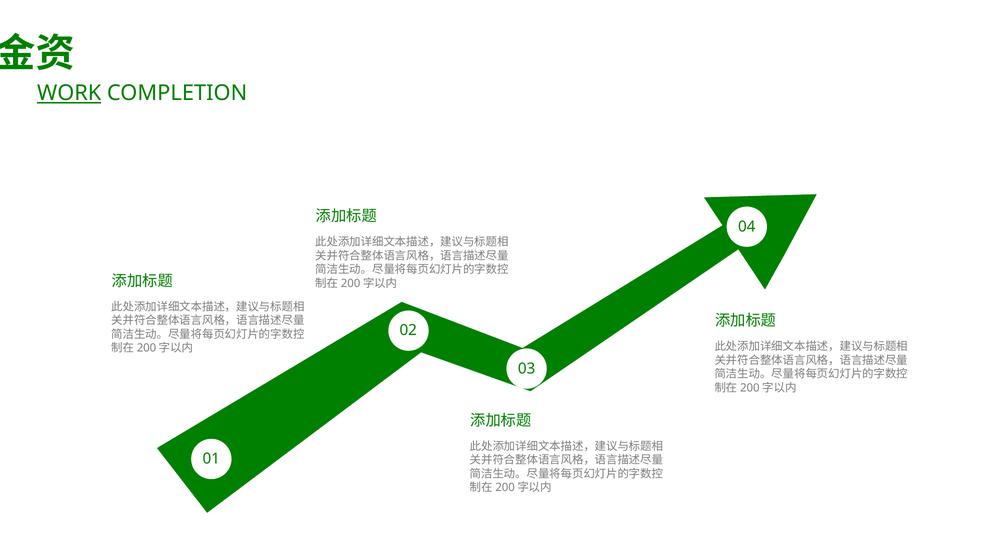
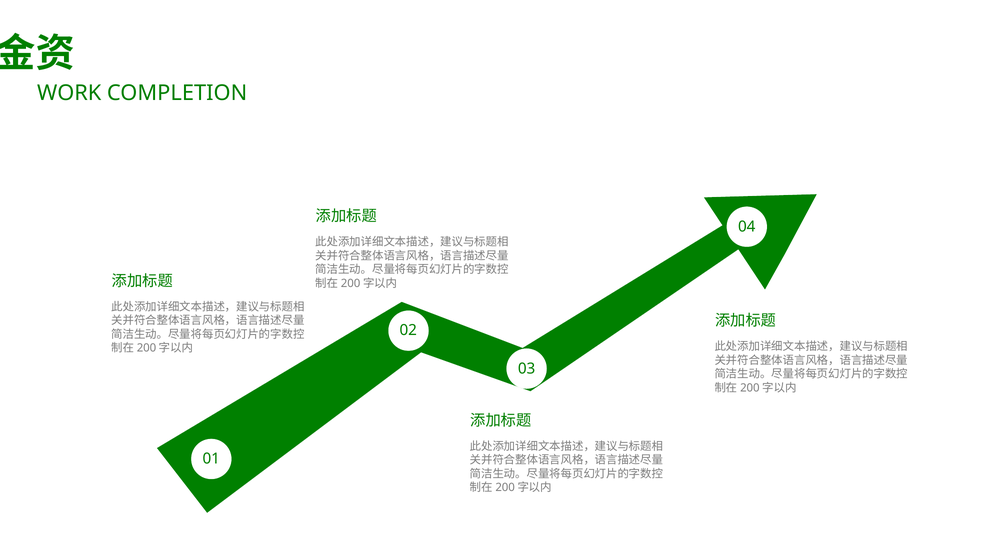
WORK underline: present -> none
